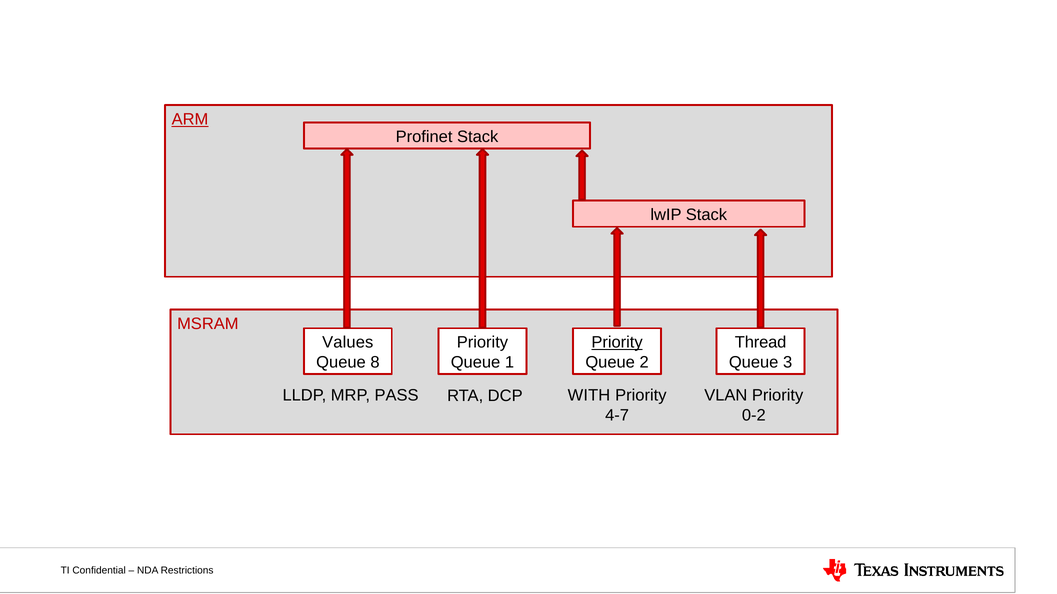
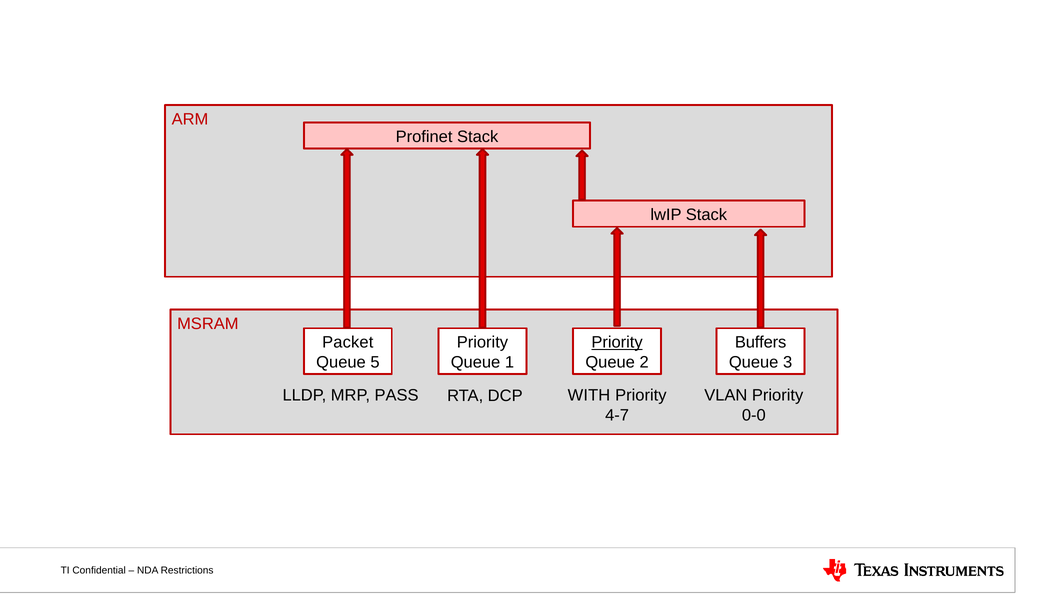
ARM underline: present -> none
Values: Values -> Packet
Thread: Thread -> Buffers
8: 8 -> 5
0-2: 0-2 -> 0-0
